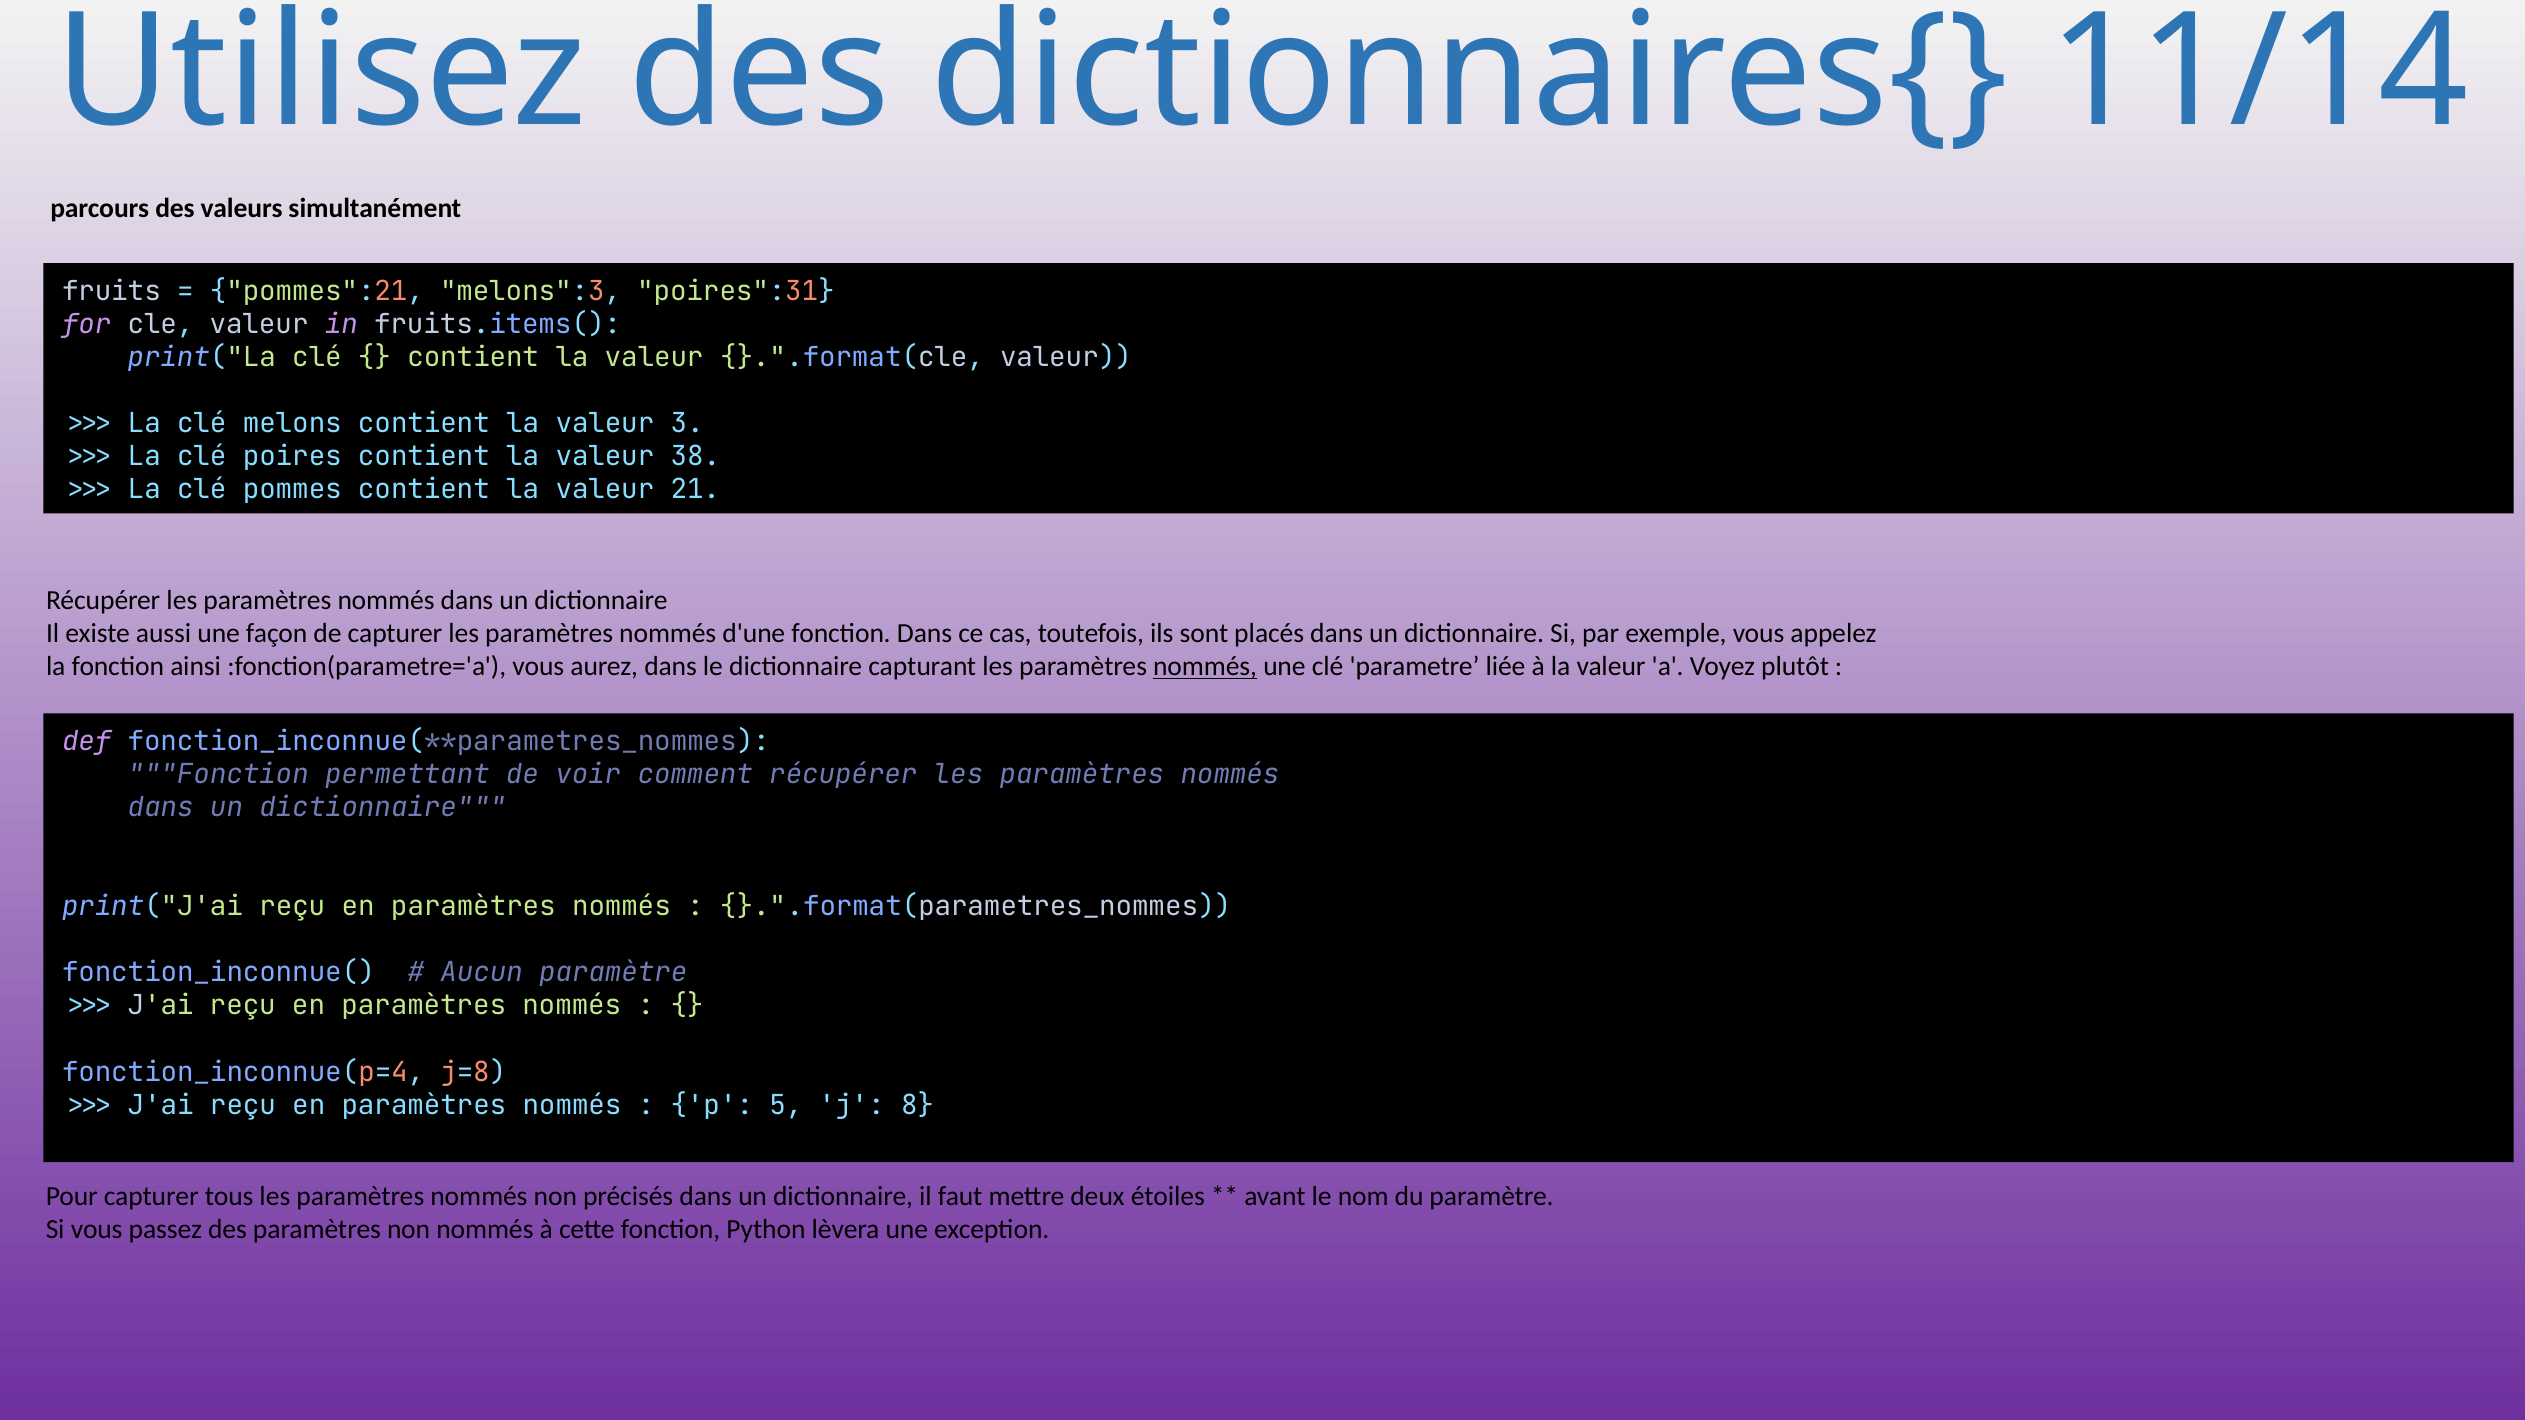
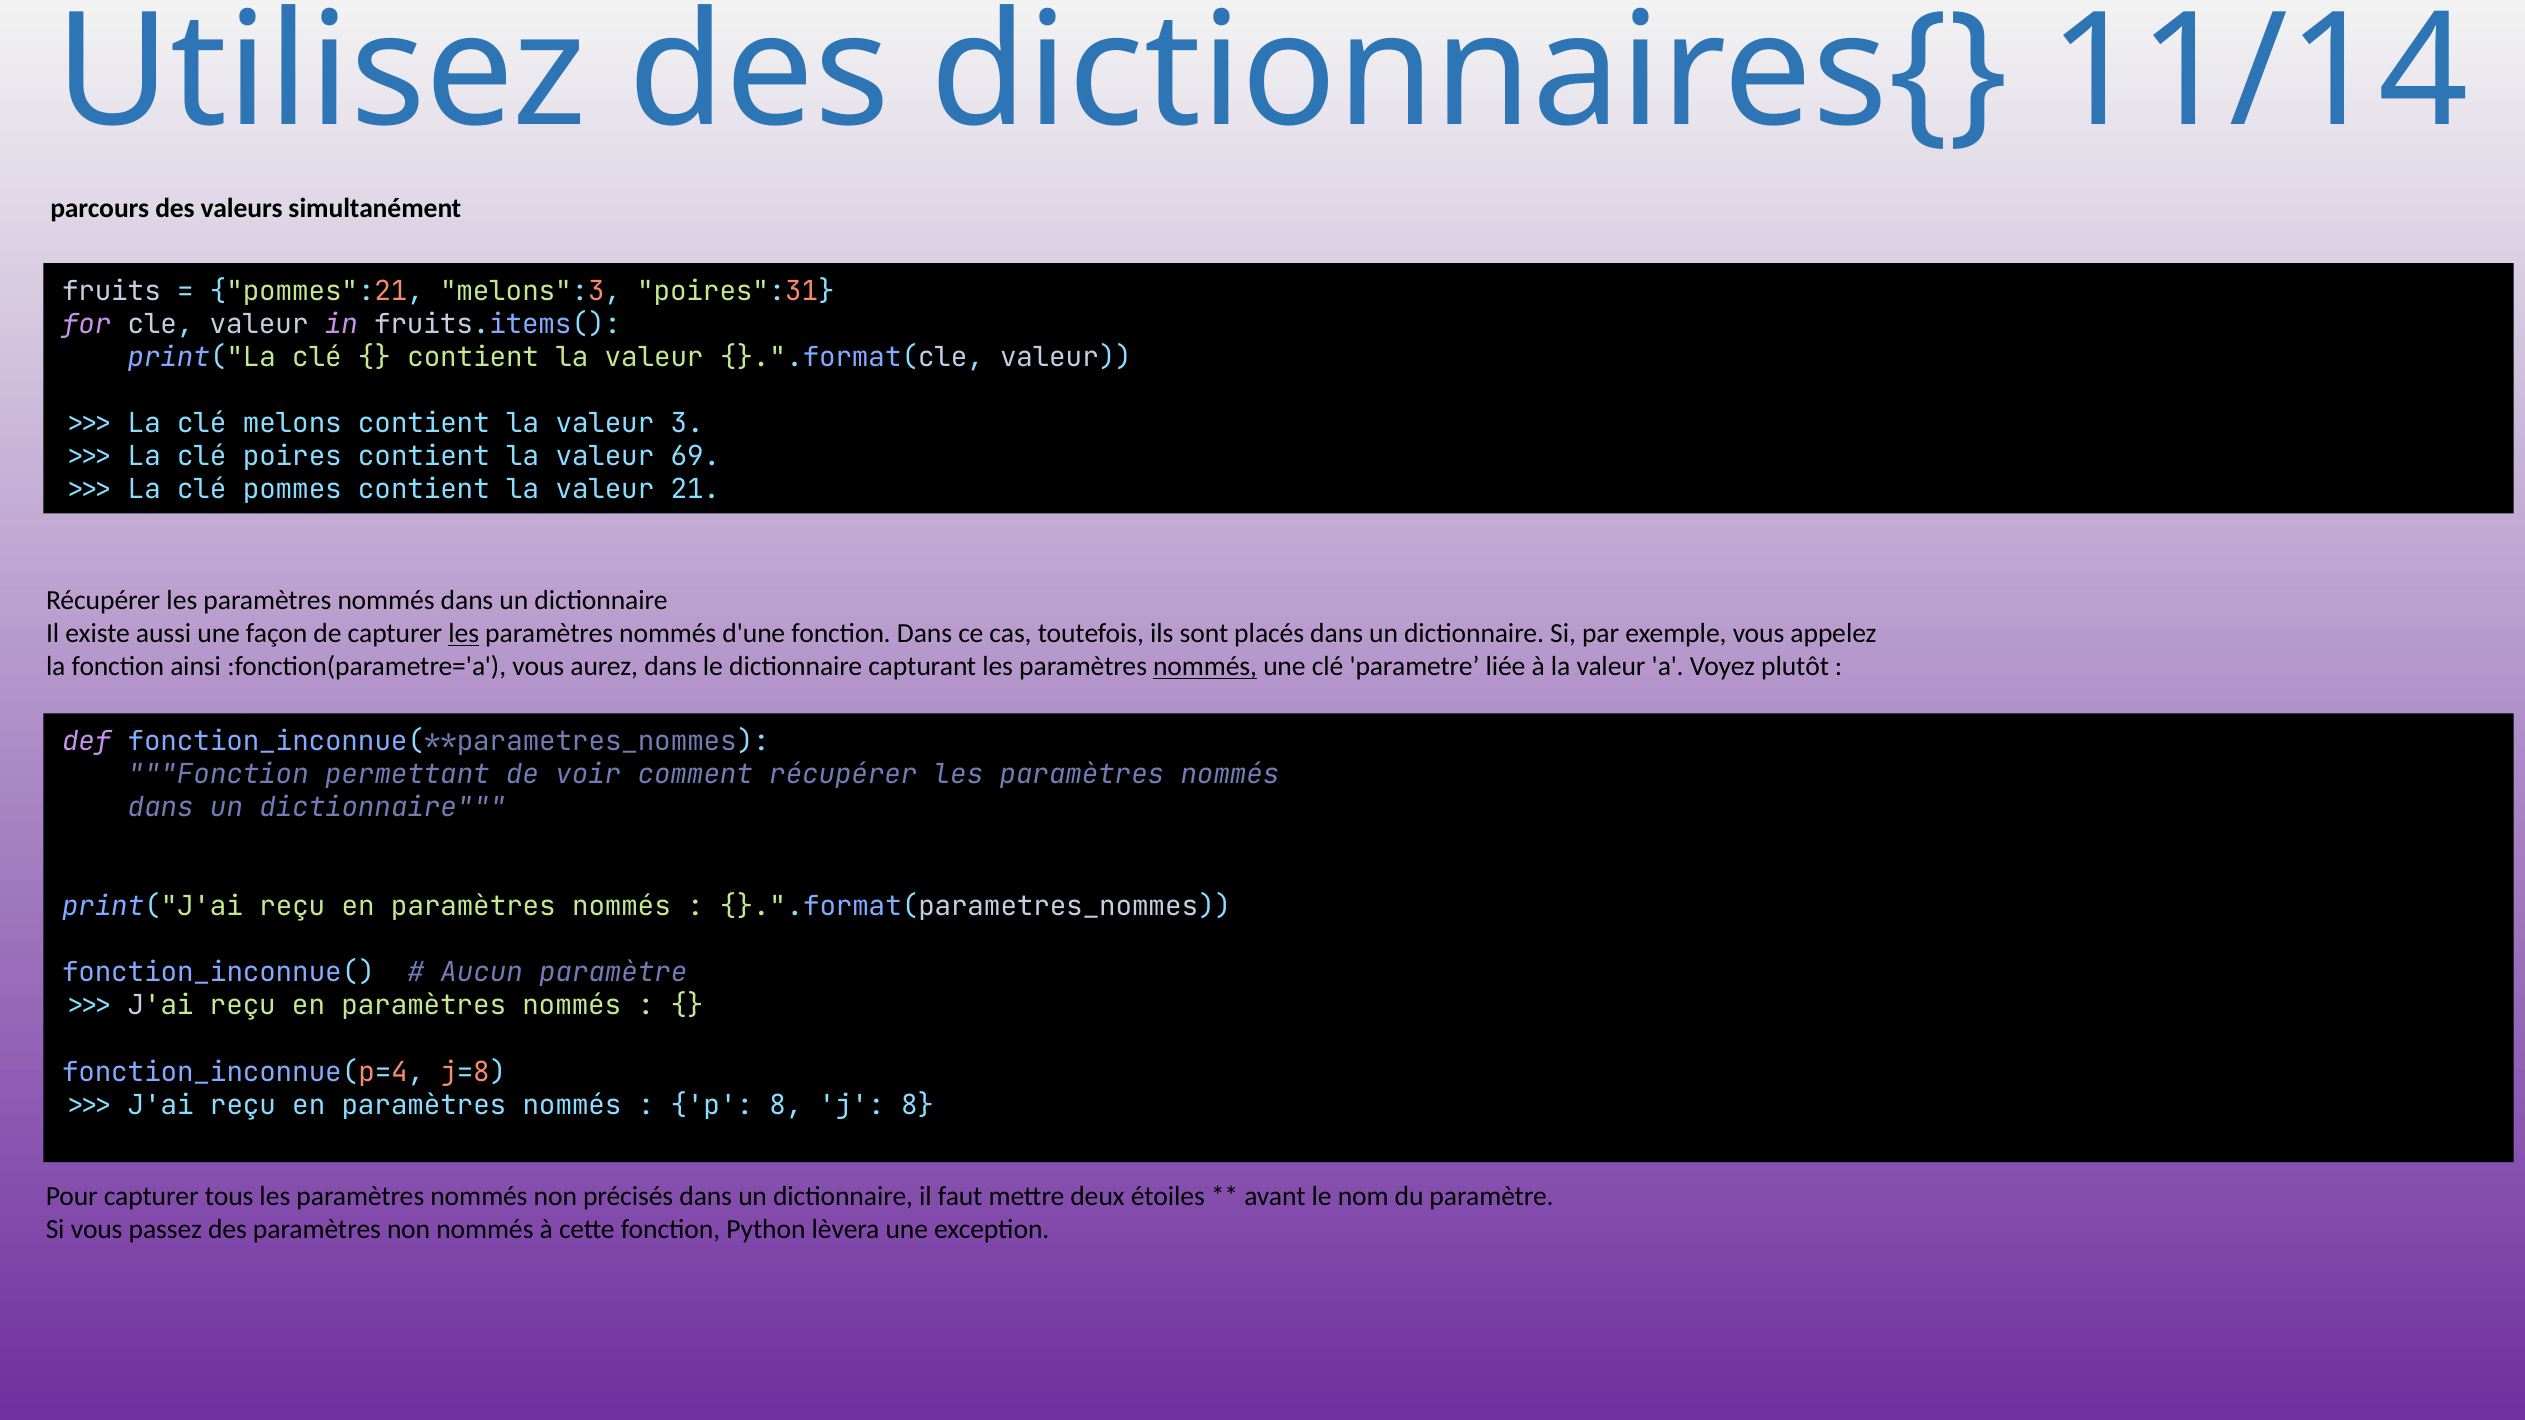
38: 38 -> 69
les at (464, 634) underline: none -> present
p 5: 5 -> 8
